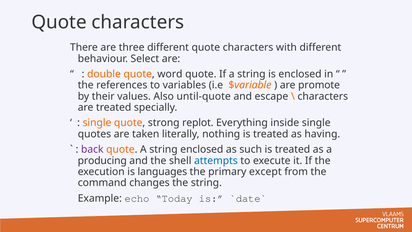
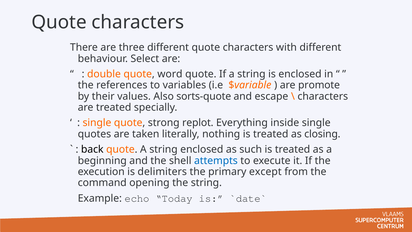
until-quote: until-quote -> sorts-quote
having: having -> closing
back colour: purple -> black
producing: producing -> beginning
languages: languages -> delimiters
changes: changes -> opening
